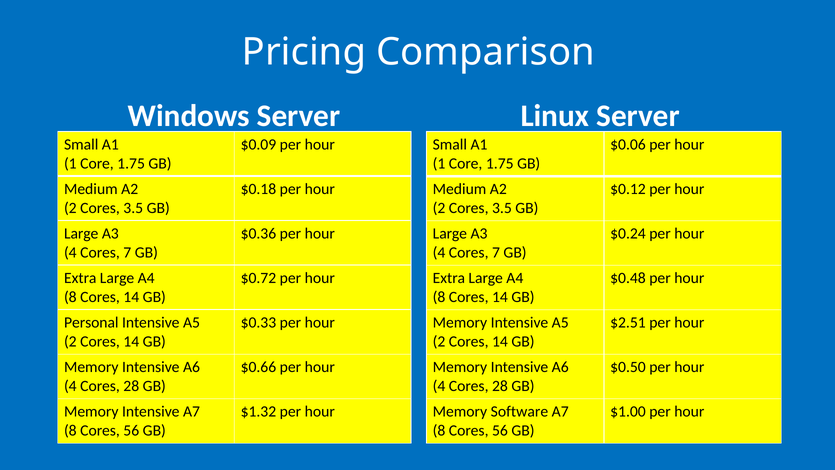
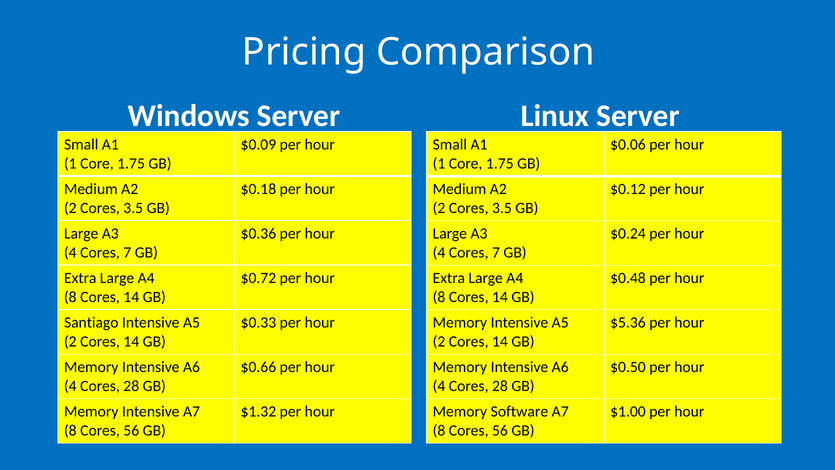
Personal: Personal -> Santiago
$2.51: $2.51 -> $5.36
